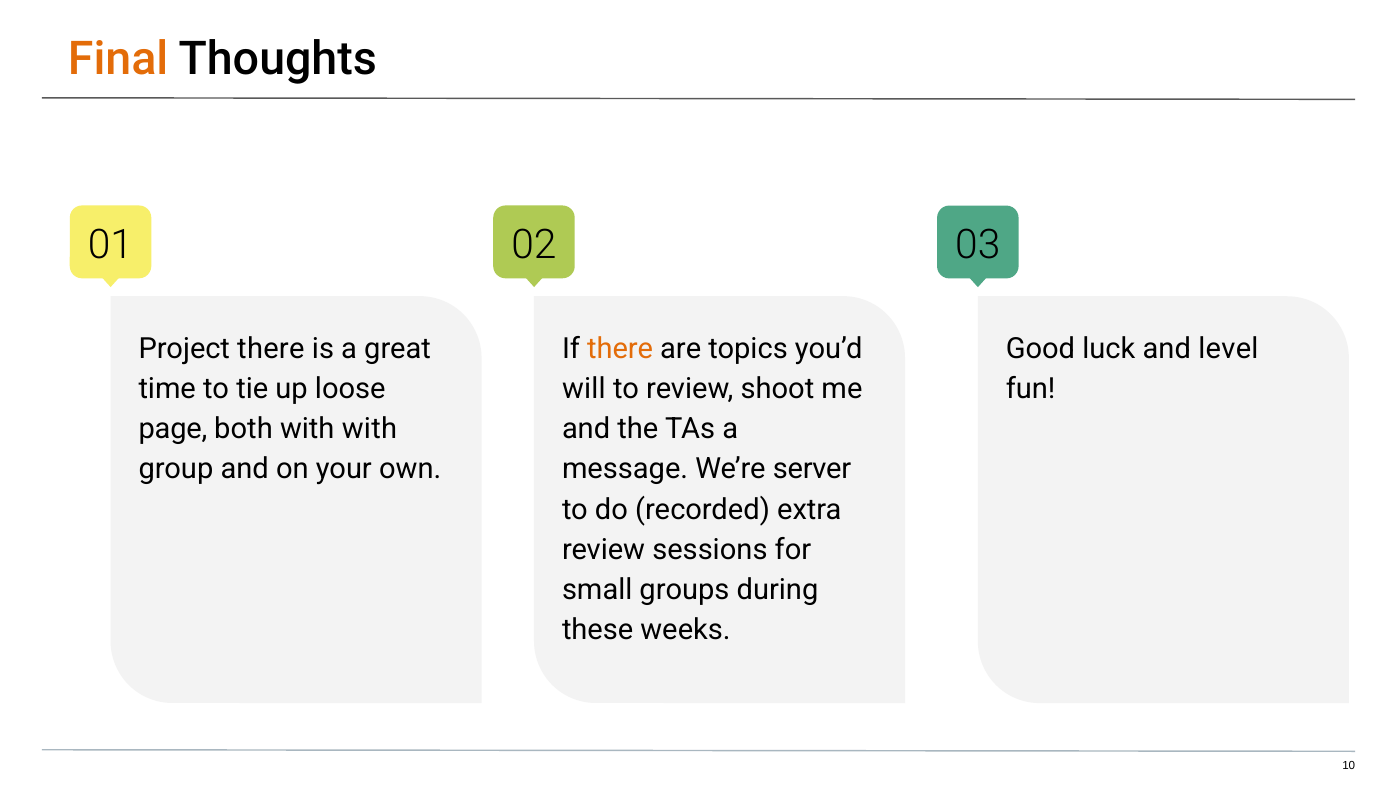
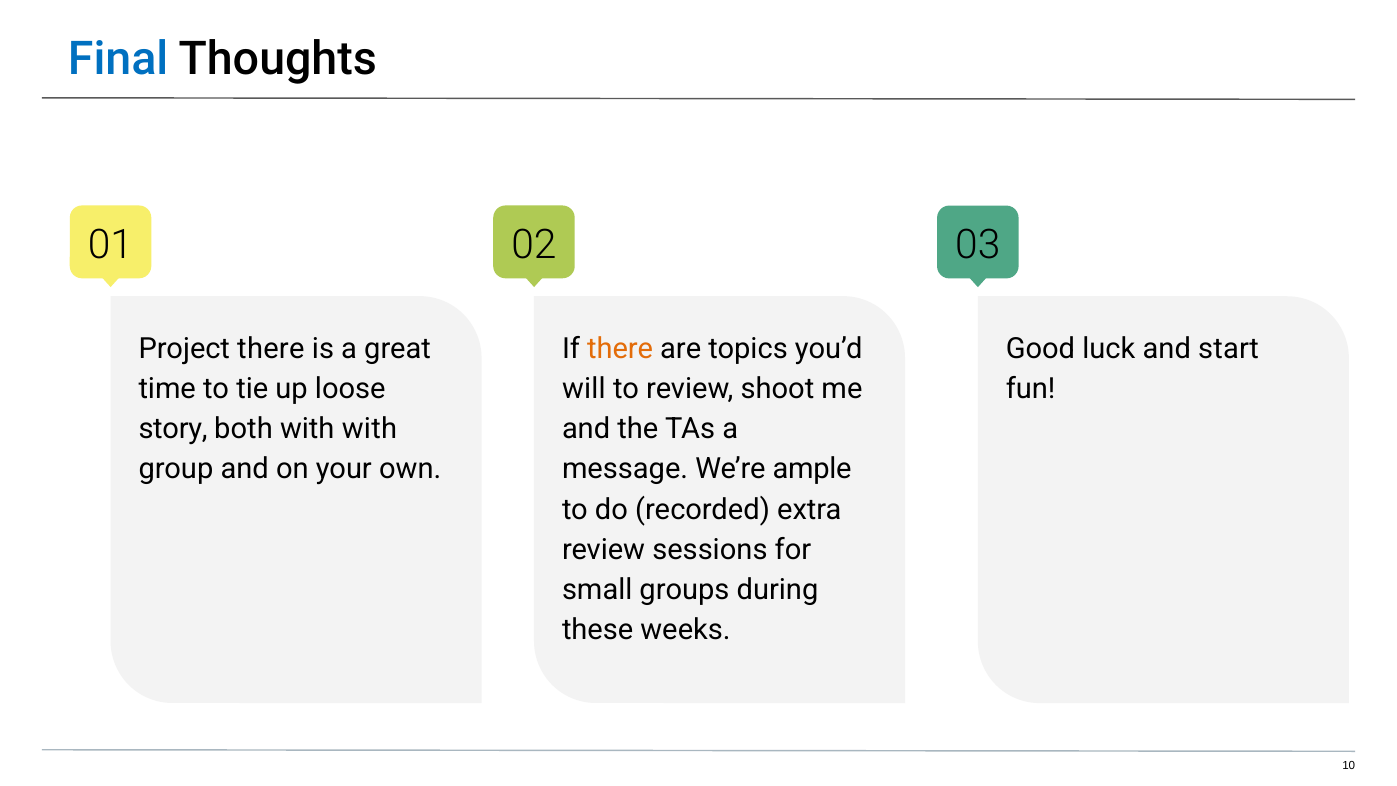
Final colour: orange -> blue
level: level -> start
page: page -> story
server: server -> ample
